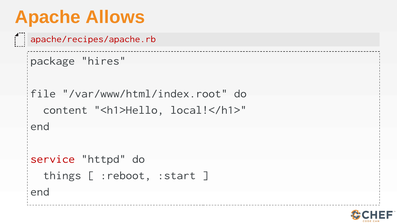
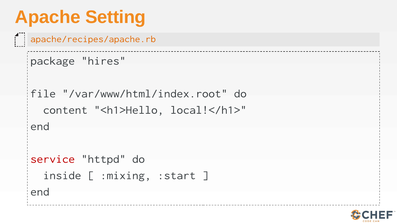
Allows: Allows -> Setting
apache/recipes/apache.rb colour: red -> orange
things: things -> inside
:reboot: :reboot -> :mixing
